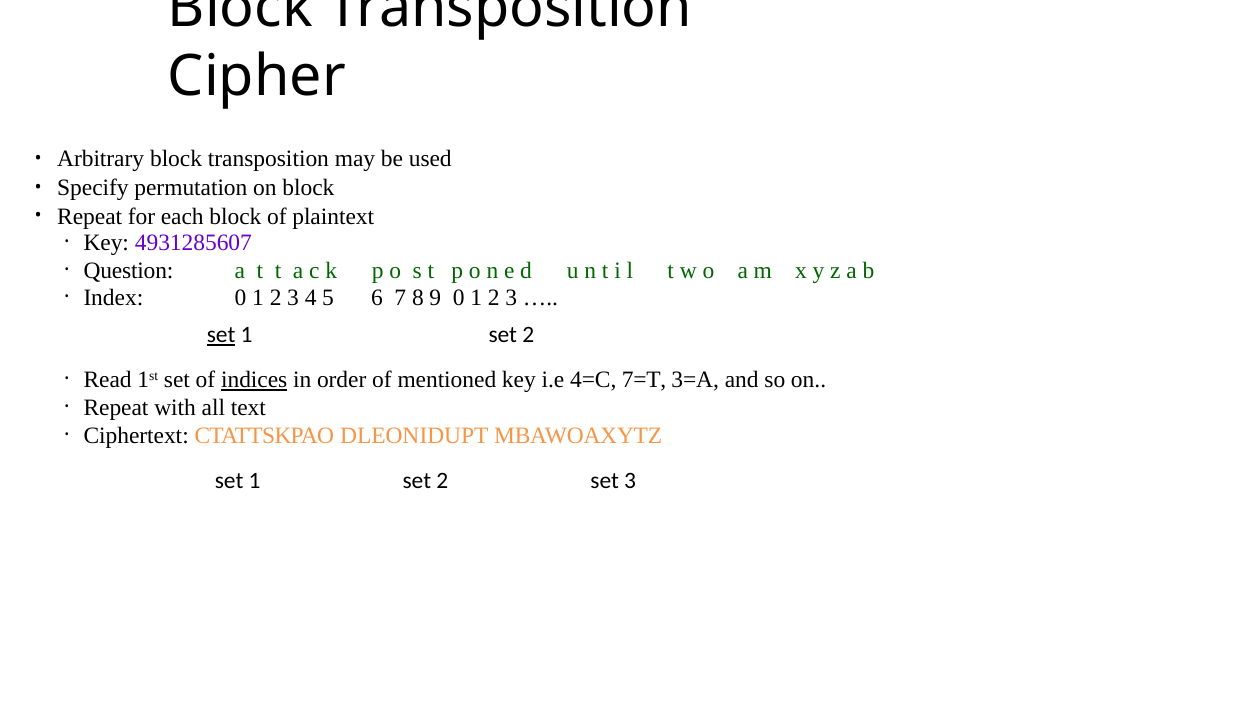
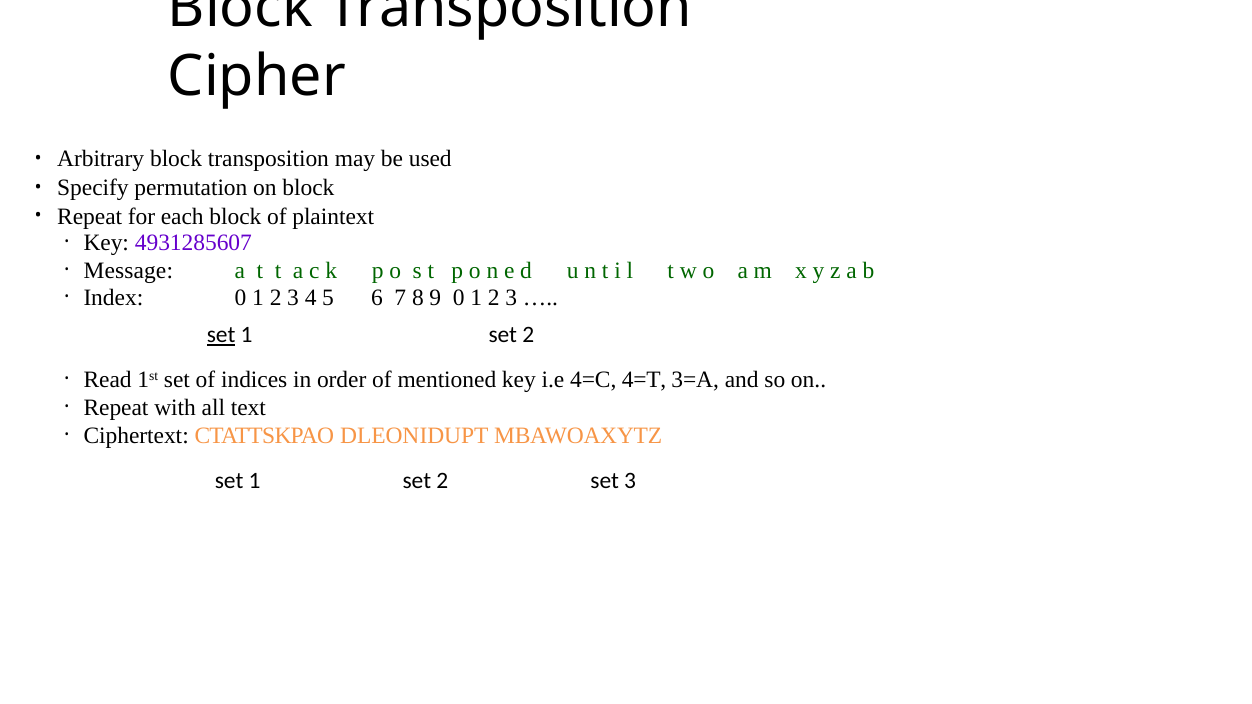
Question: Question -> Message
indices underline: present -> none
7=T: 7=T -> 4=T
